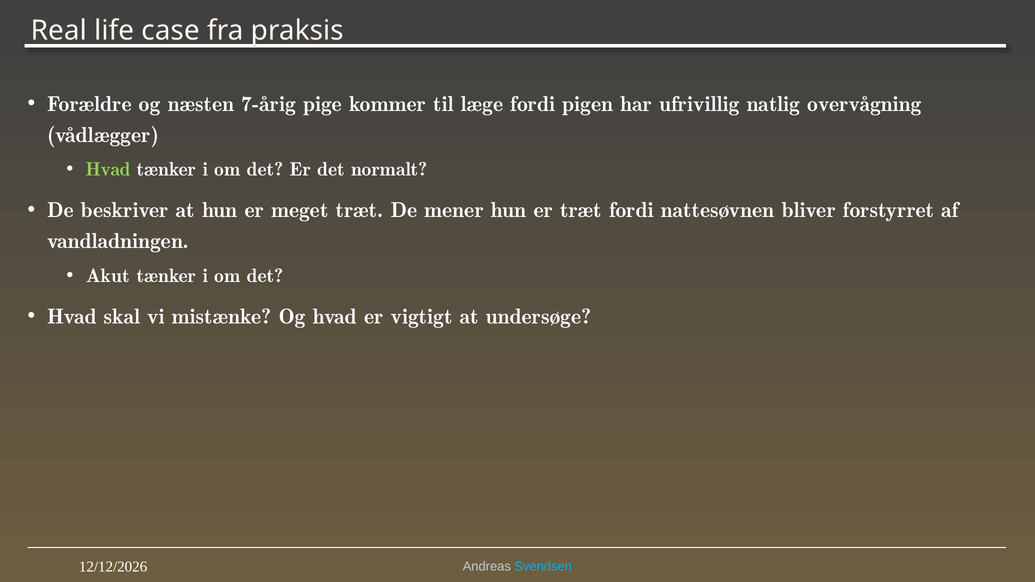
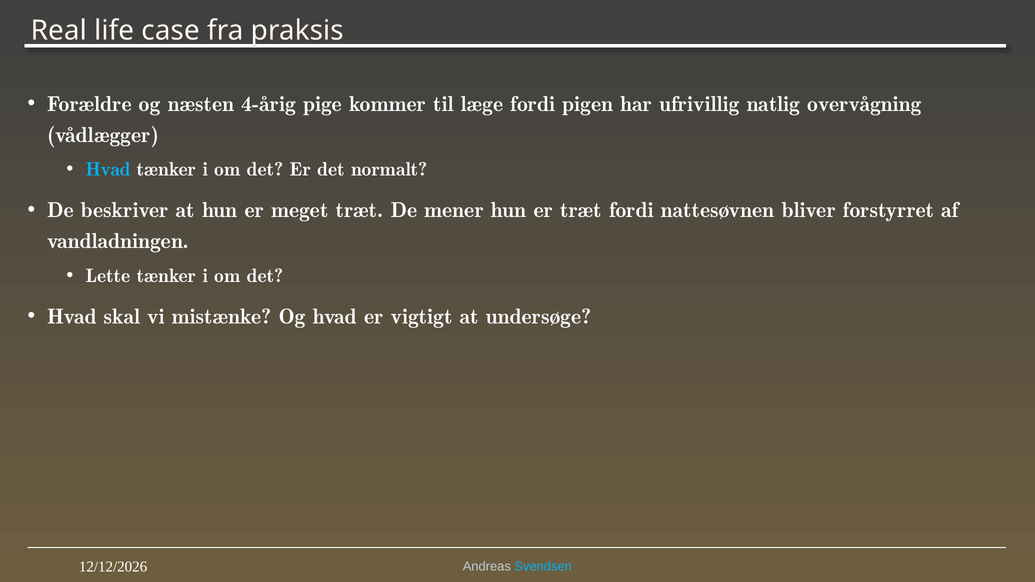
7-årig: 7-årig -> 4-årig
Hvad at (108, 170) colour: light green -> light blue
Akut: Akut -> Lette
